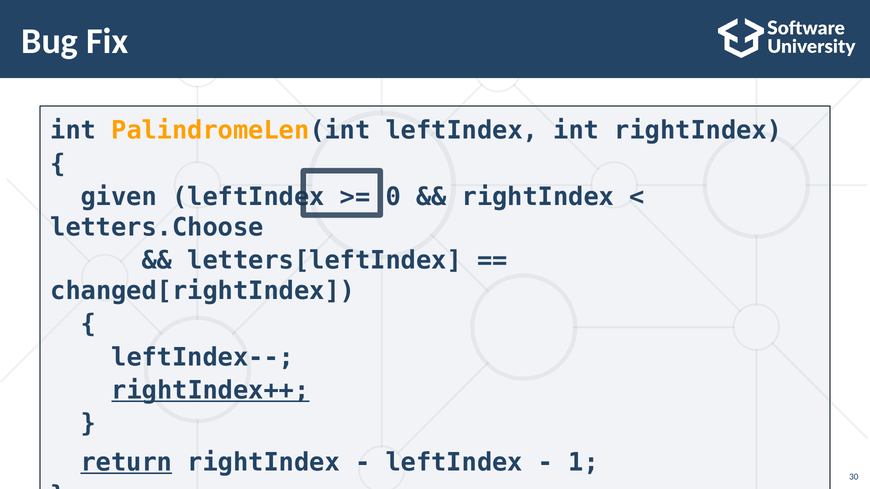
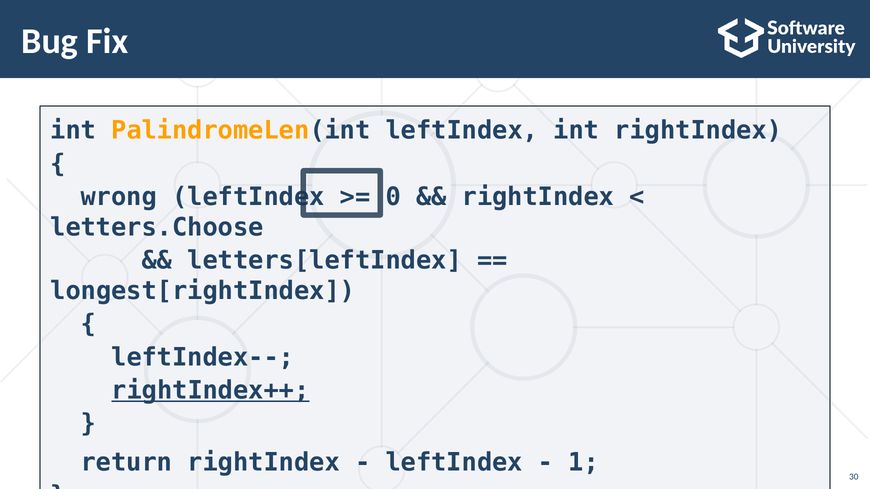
given: given -> wrong
changed[rightIndex: changed[rightIndex -> longest[rightIndex
return underline: present -> none
